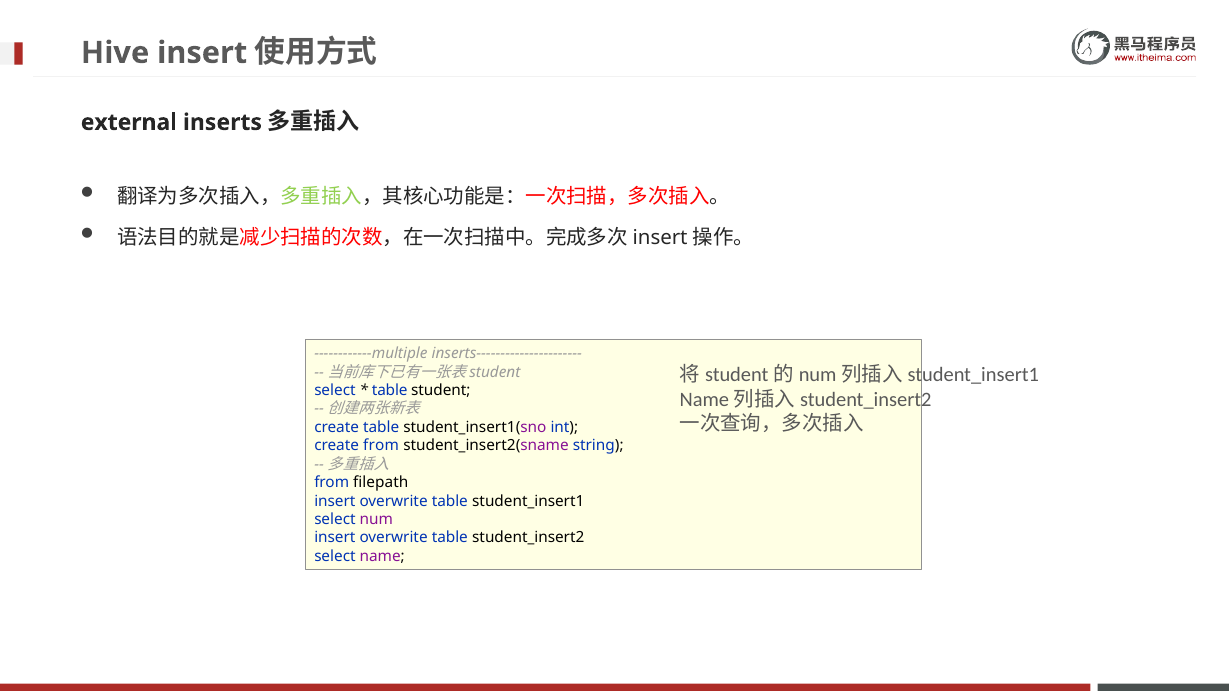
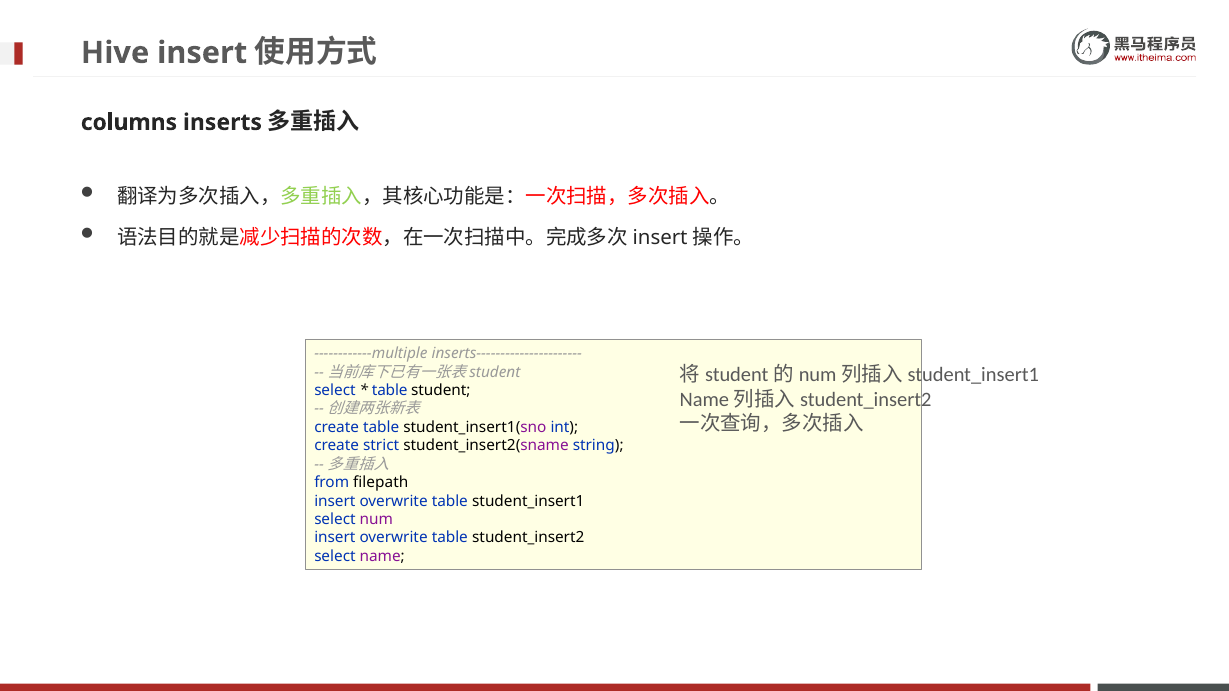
external: external -> columns
create from: from -> strict
